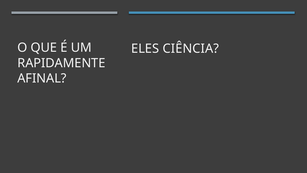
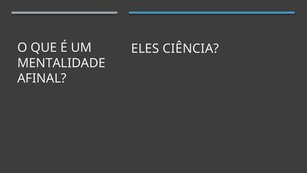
RAPIDAMENTE: RAPIDAMENTE -> MENTALIDADE
